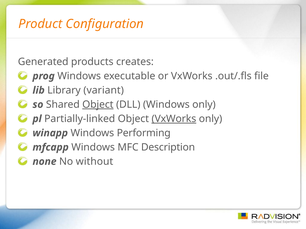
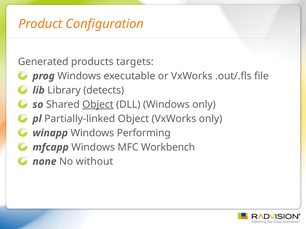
creates: creates -> targets
variant: variant -> detects
VxWorks at (174, 119) underline: present -> none
Description: Description -> Workbench
